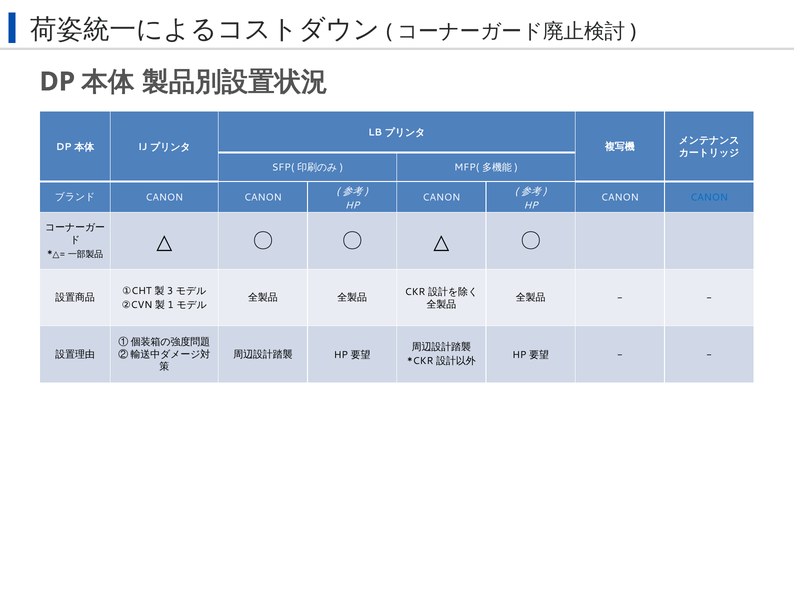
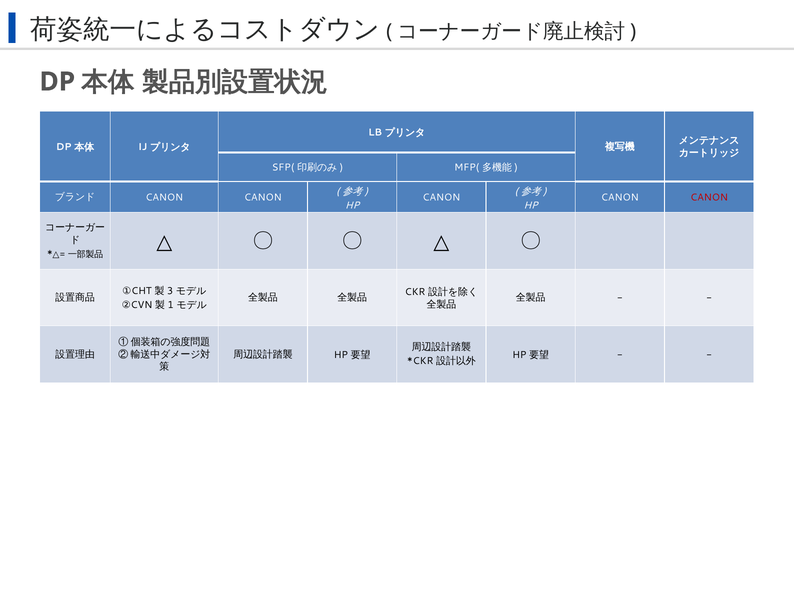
CANON at (709, 197) colour: blue -> red
